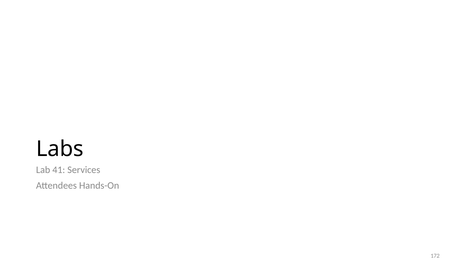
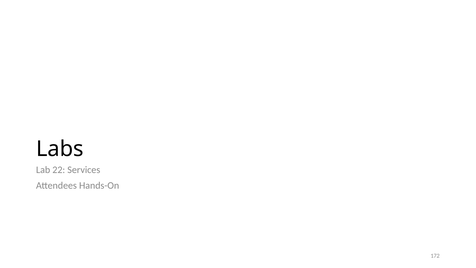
41: 41 -> 22
